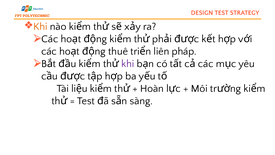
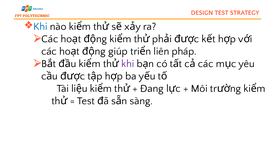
Khi at (40, 26) colour: orange -> blue
thuê: thuê -> giúp
Hoàn: Hoàn -> Đang
